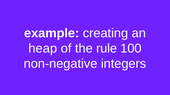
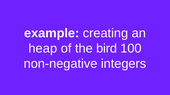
rule: rule -> bird
